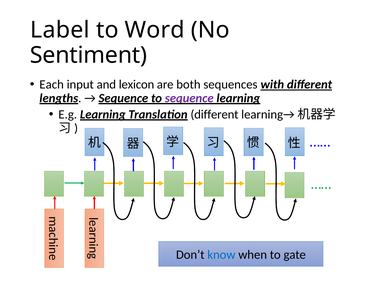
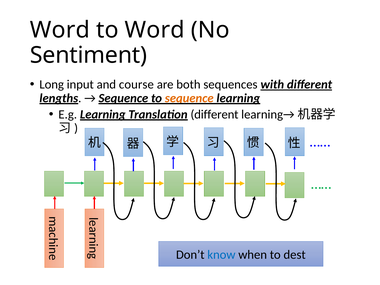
Label at (60, 30): Label -> Word
Each: Each -> Long
lexicon: lexicon -> course
sequence at (189, 98) colour: purple -> orange
gate: gate -> dest
